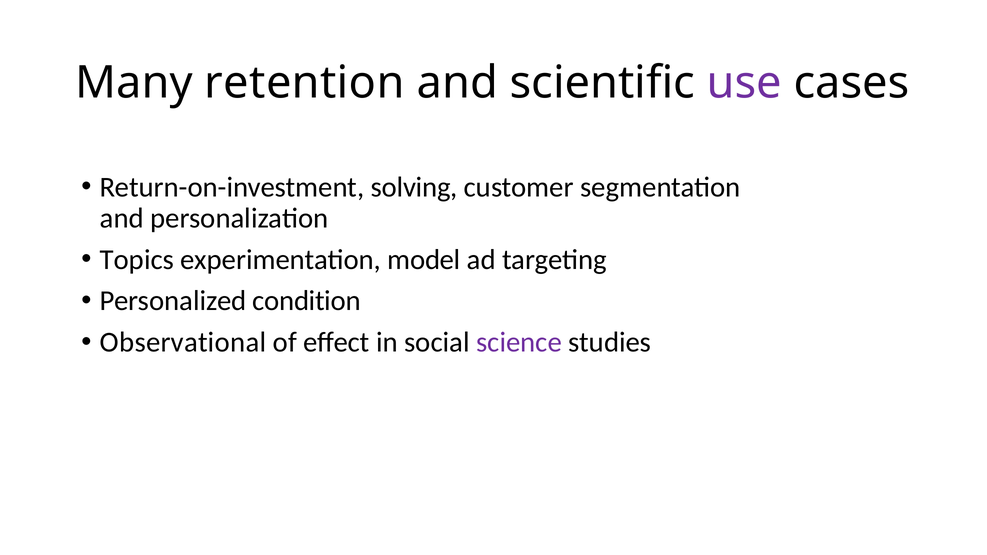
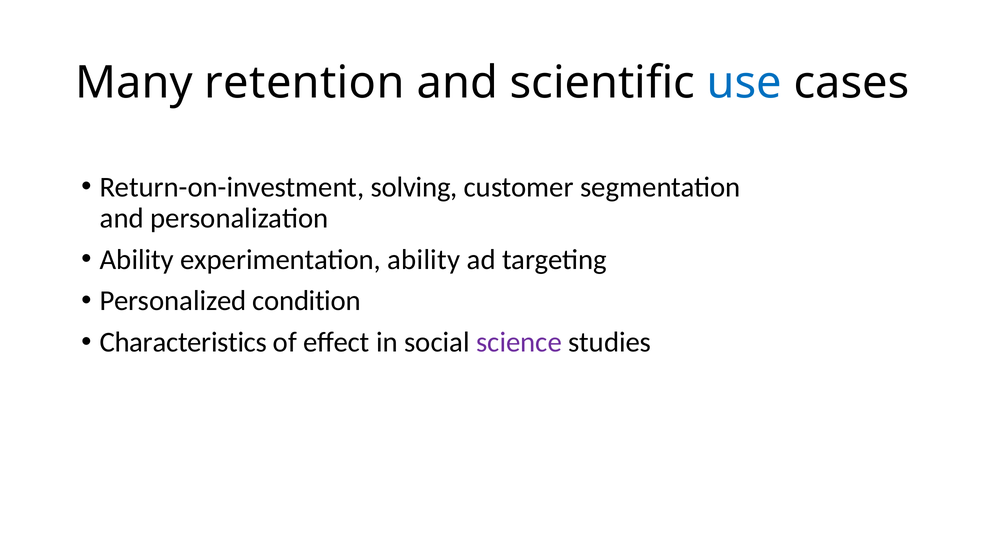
use colour: purple -> blue
Topics at (137, 260): Topics -> Ability
experimentation model: model -> ability
Observational: Observational -> Characteristics
